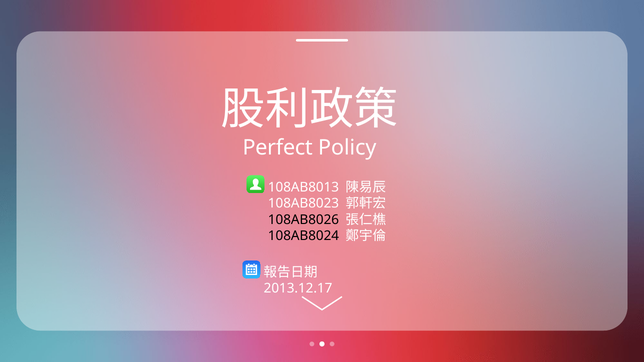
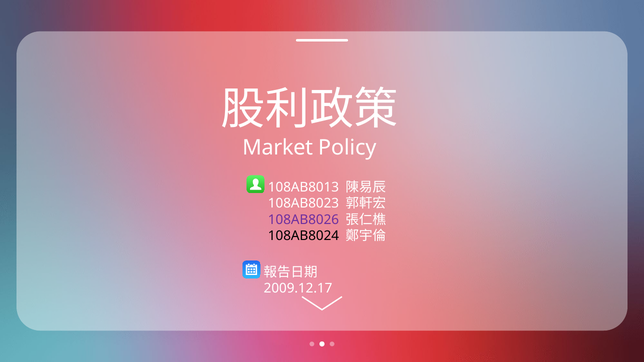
Perfect: Perfect -> Market
108AB8026 colour: black -> purple
2013.12.17: 2013.12.17 -> 2009.12.17
